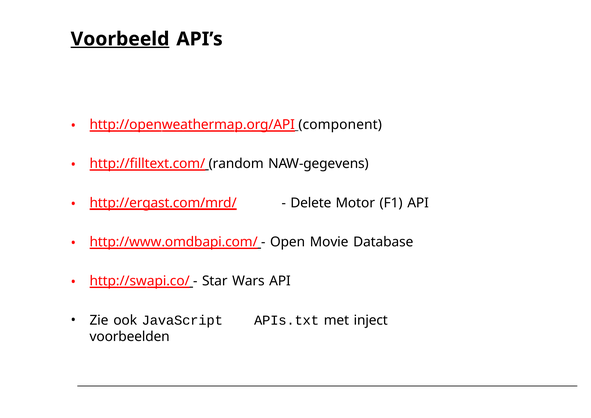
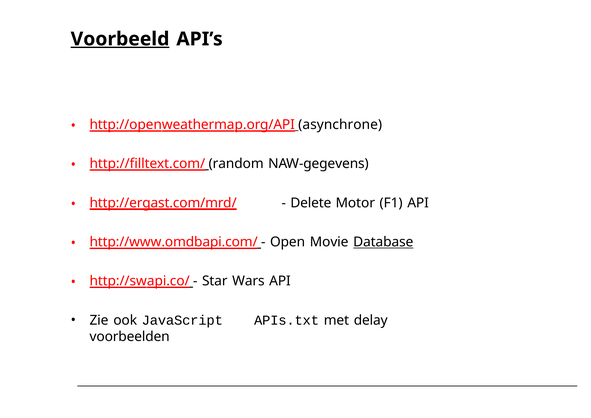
component: component -> asynchrone
Database underline: none -> present
inject: inject -> delay
